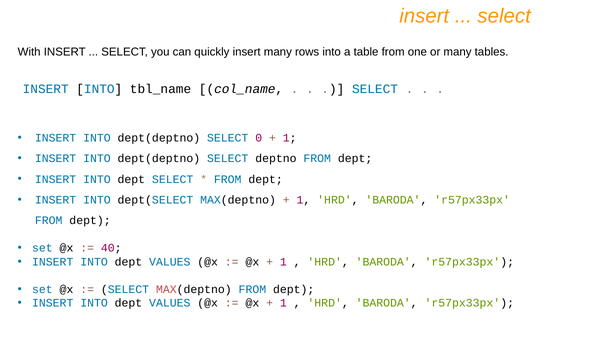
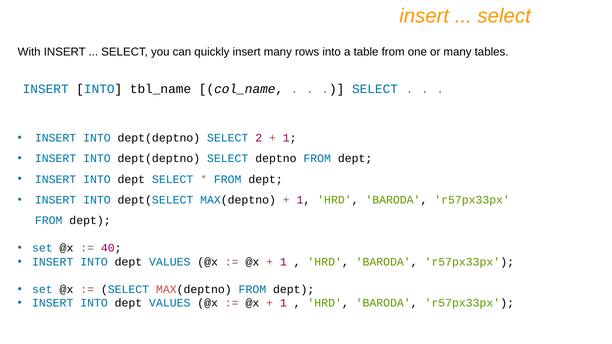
0: 0 -> 2
